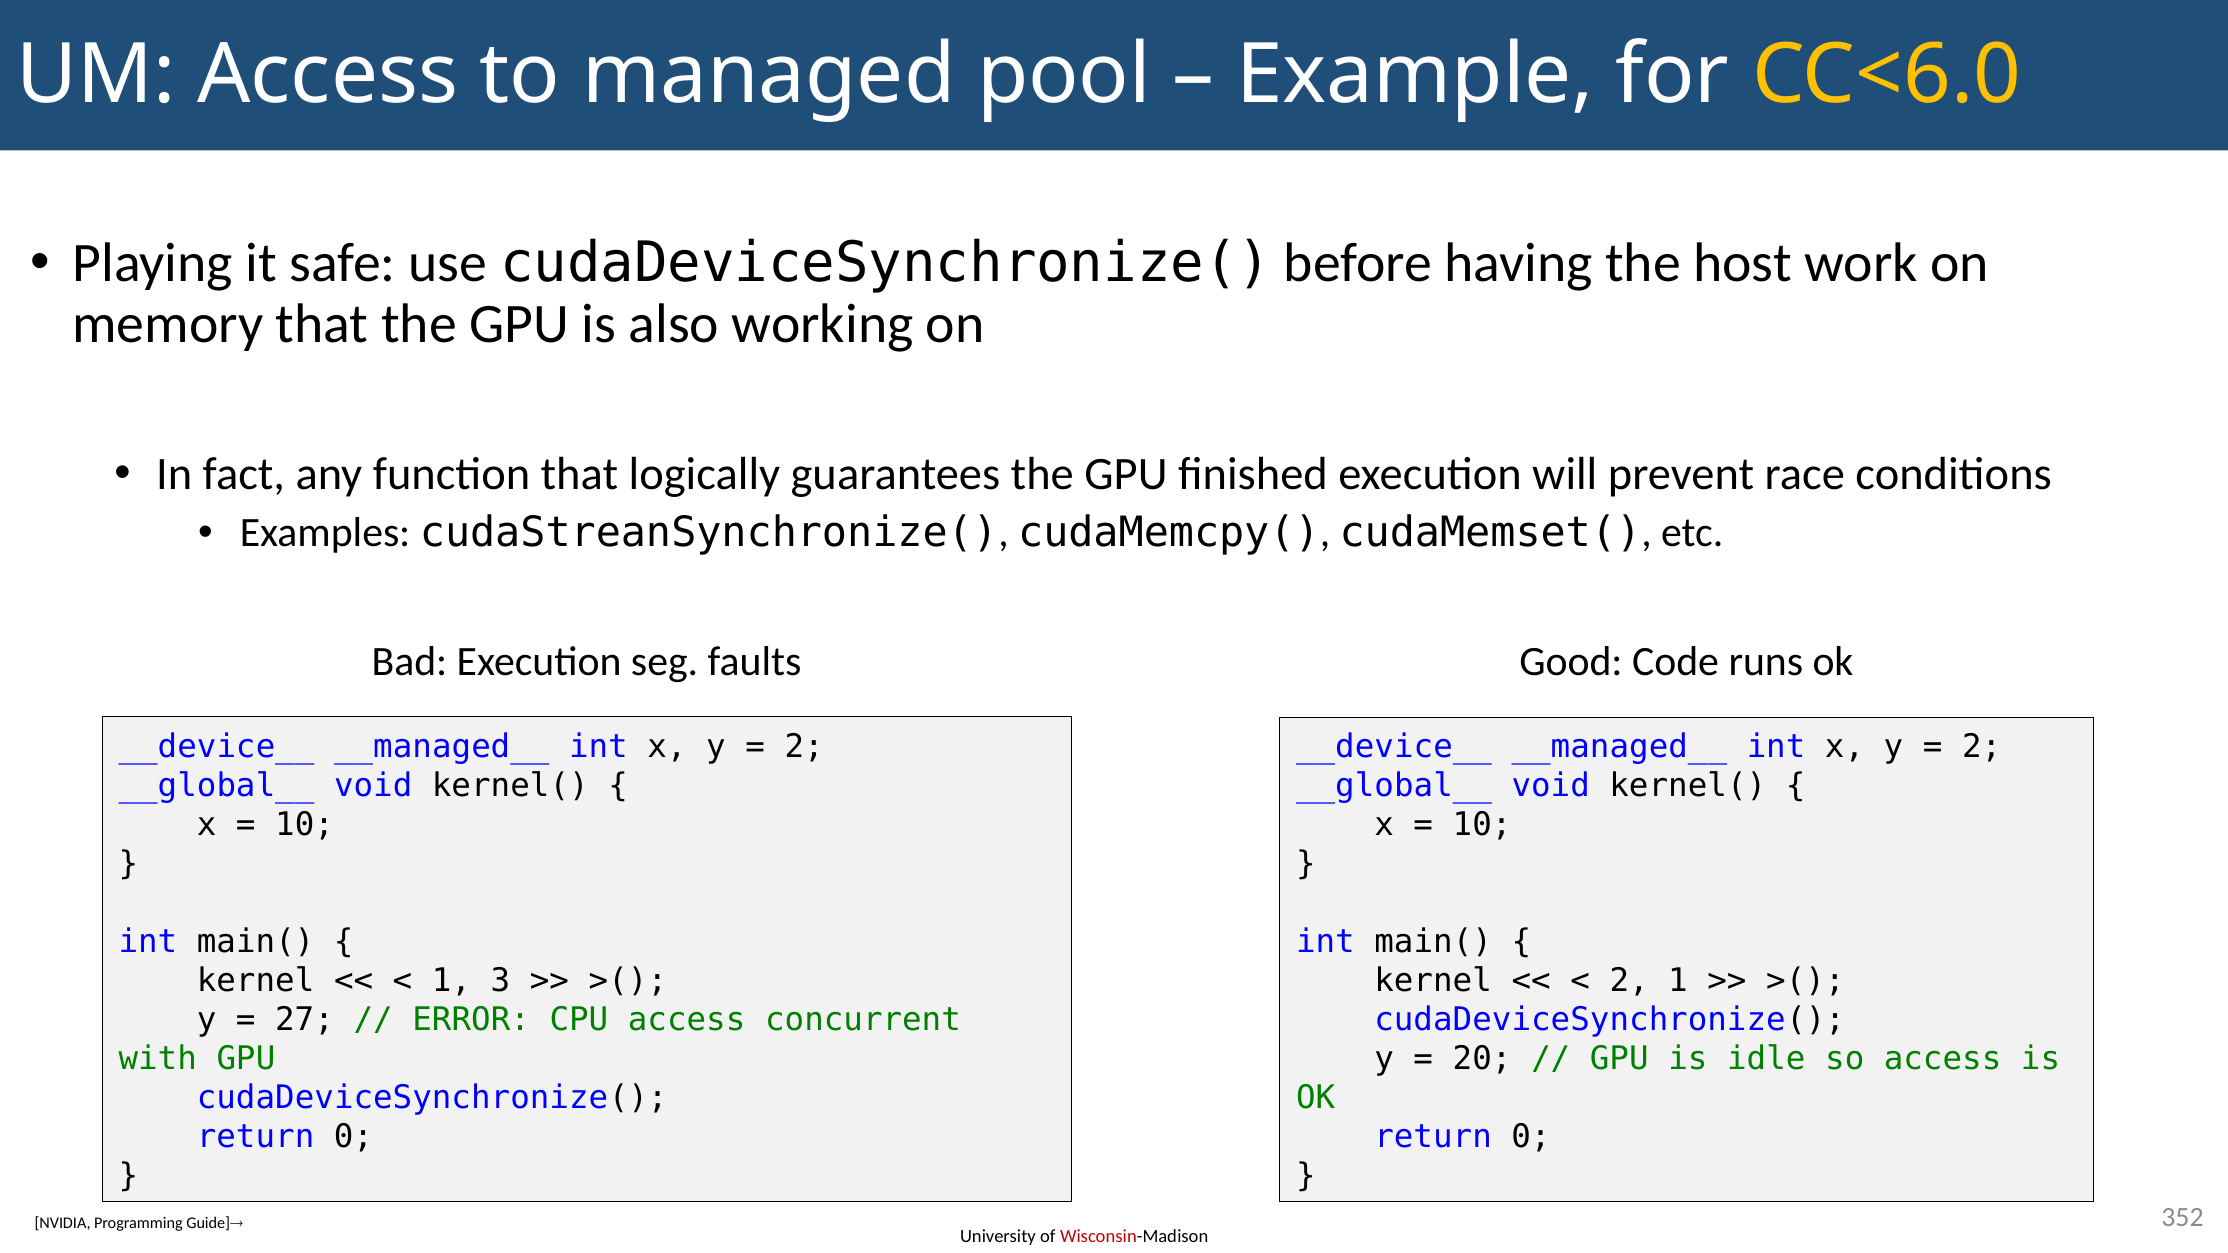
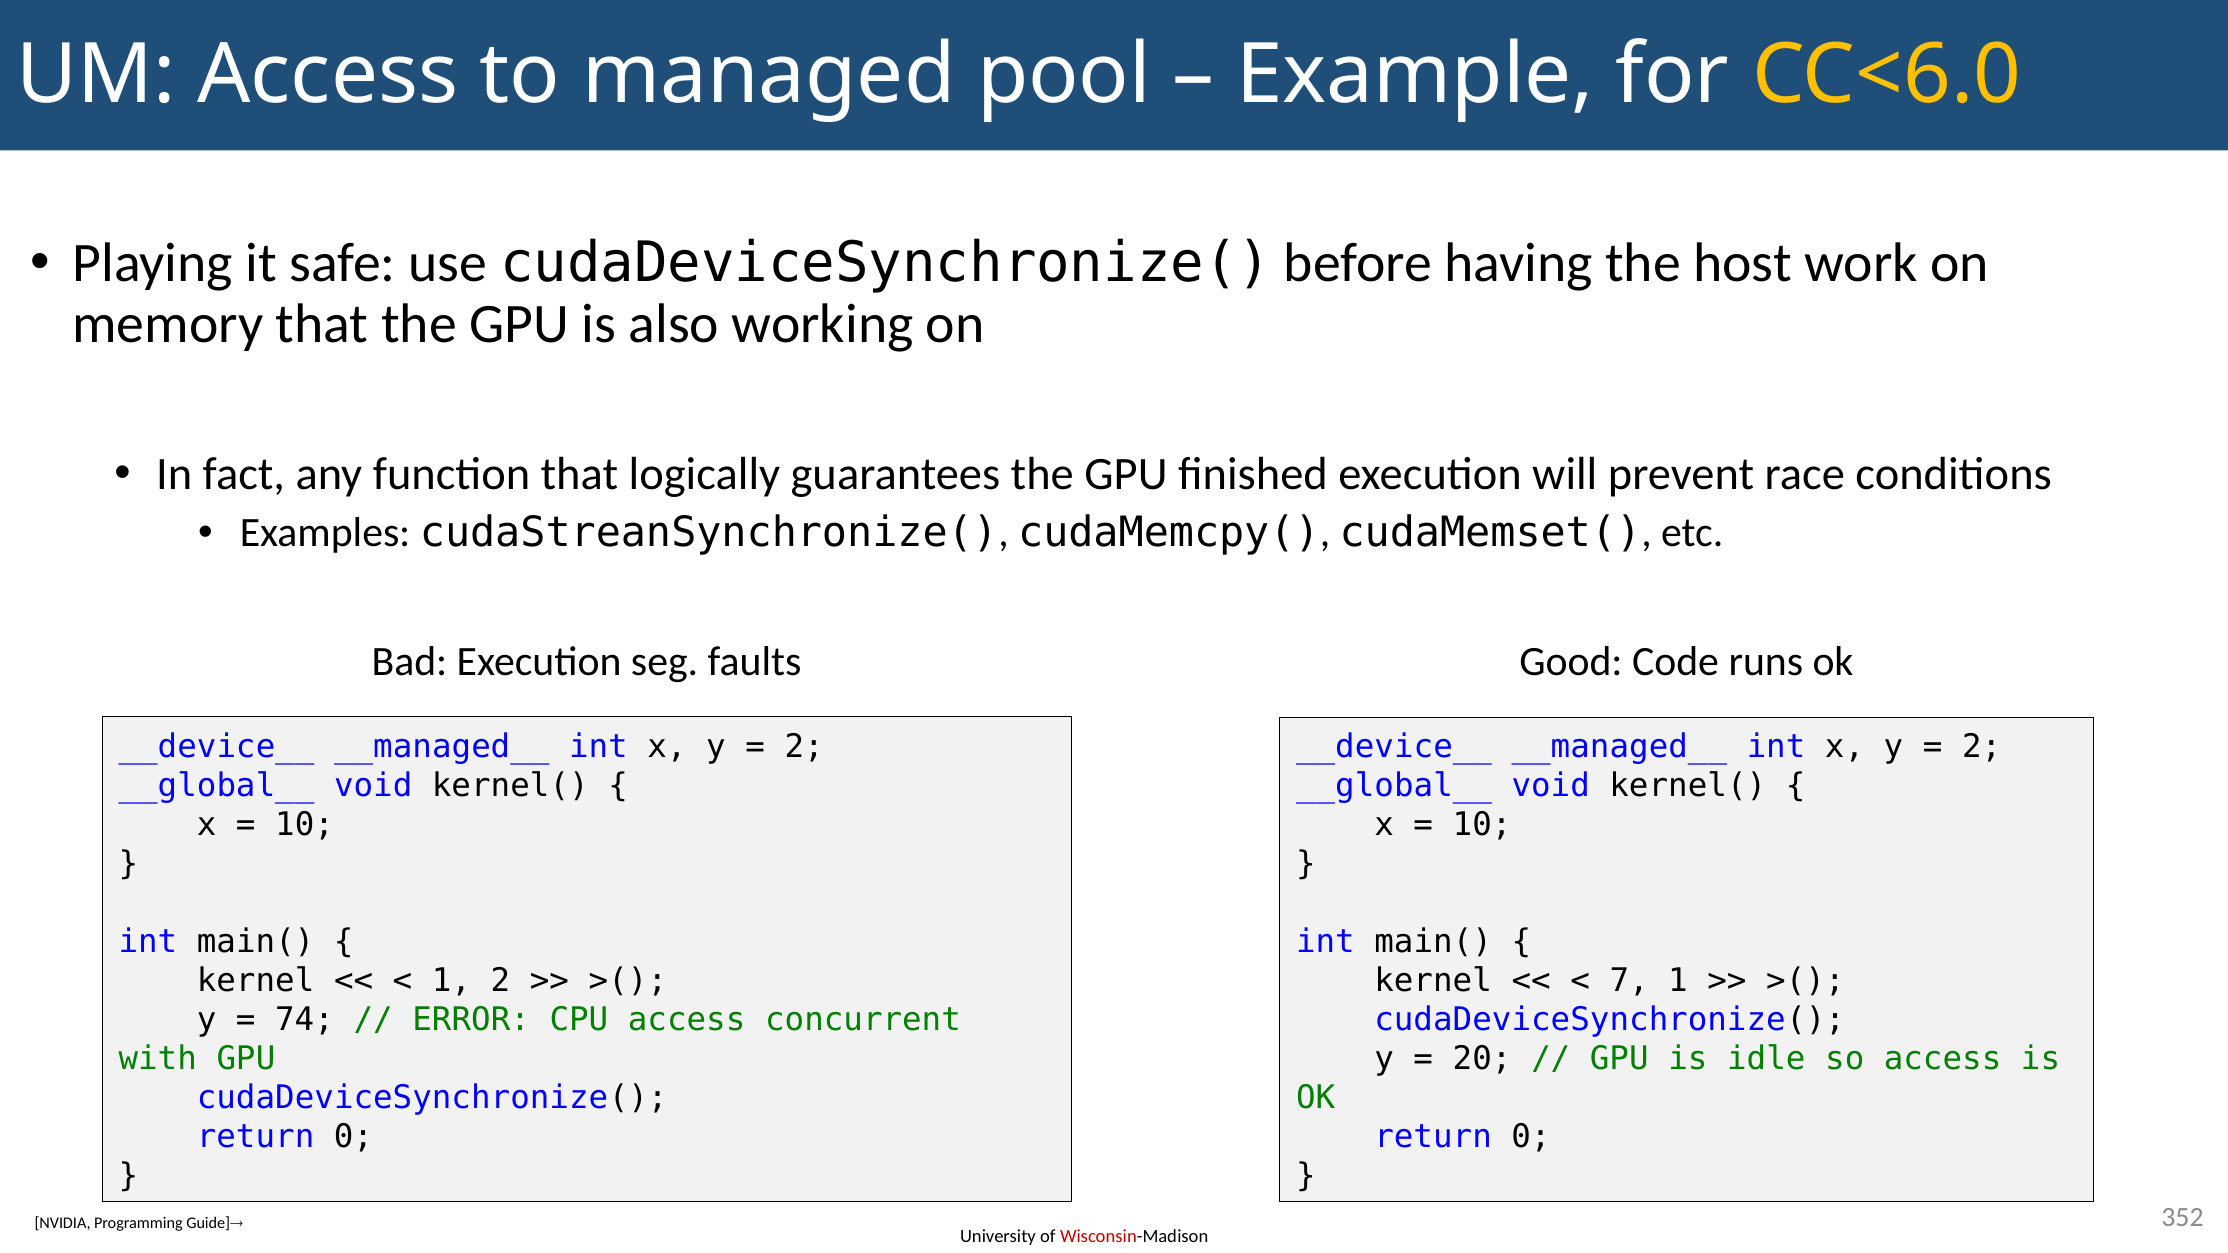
1 3: 3 -> 2
2 at (1629, 981): 2 -> 7
27: 27 -> 74
